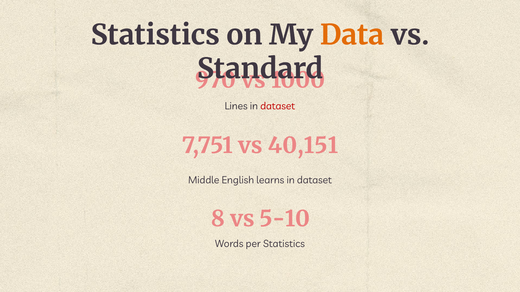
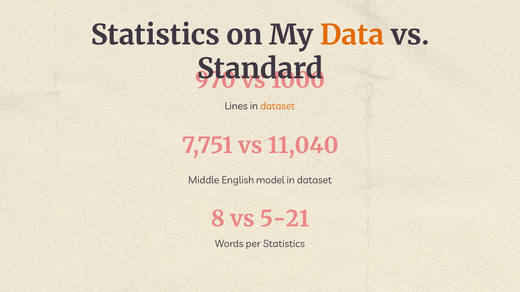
dataset at (278, 106) colour: red -> orange
40,151: 40,151 -> 11,040
learns: learns -> model
5-10: 5-10 -> 5-21
